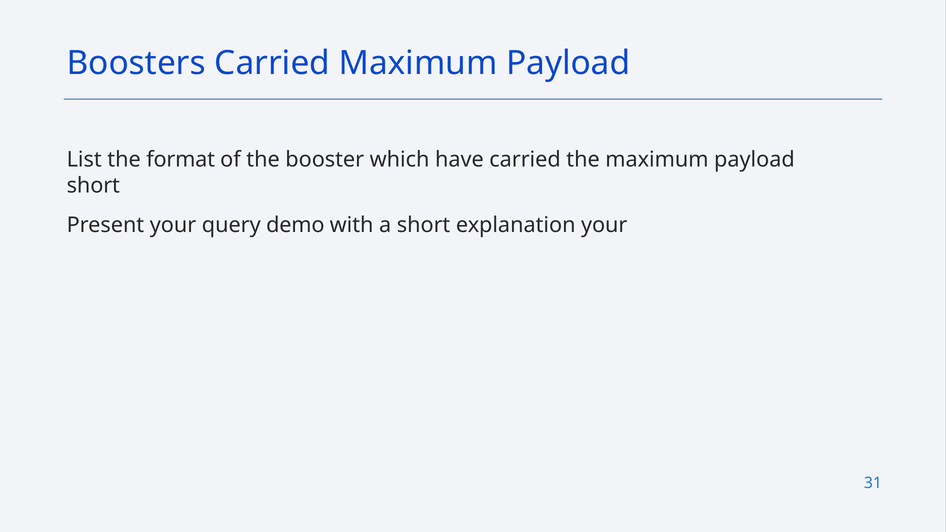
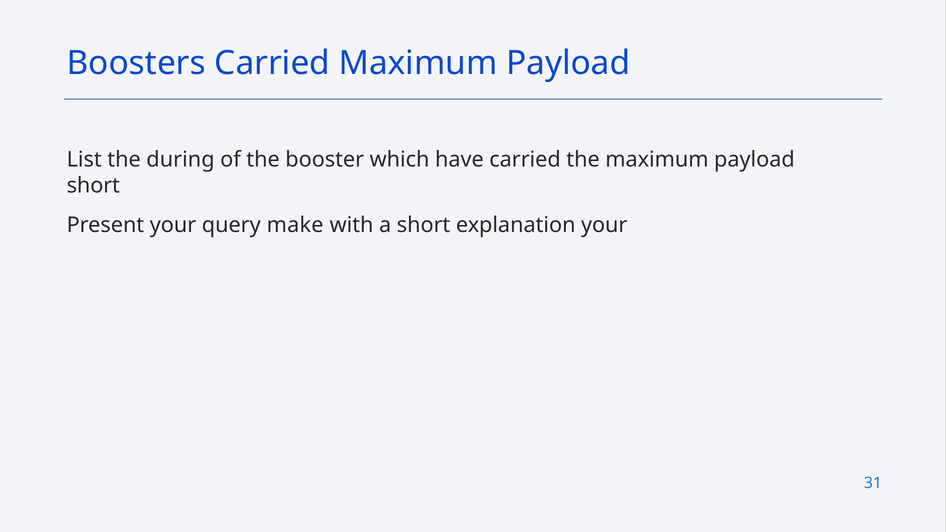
format: format -> during
demo: demo -> make
